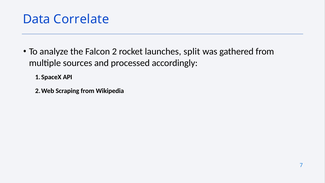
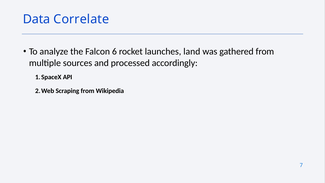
2: 2 -> 6
split: split -> land
